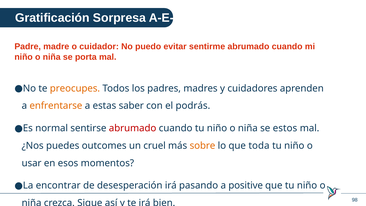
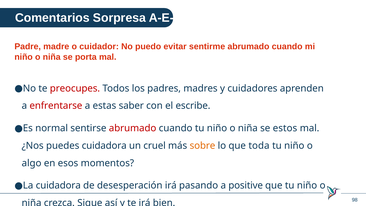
Gratificación: Gratificación -> Comentarios
preocupes colour: orange -> red
enfrentarse colour: orange -> red
podrás: podrás -> escribe
puedes outcomes: outcomes -> cuidadora
usar: usar -> algo
La encontrar: encontrar -> cuidadora
